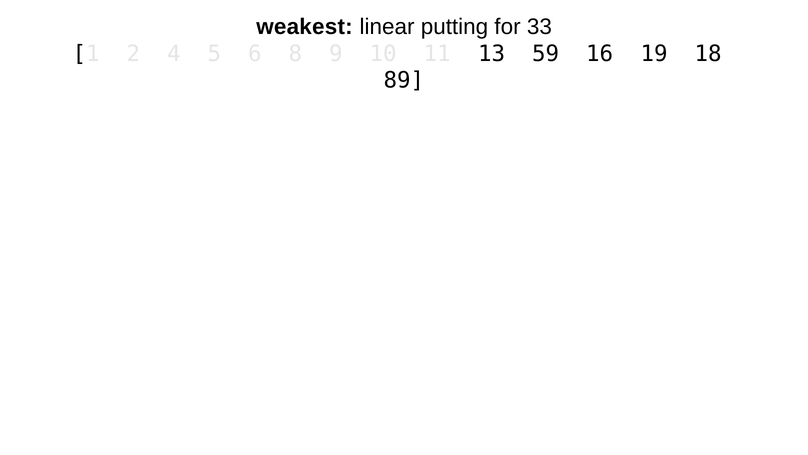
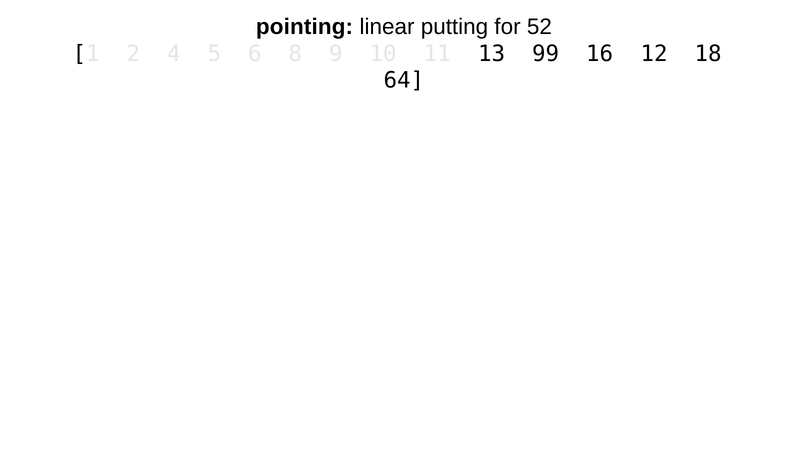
weakest: weakest -> pointing
33: 33 -> 52
59: 59 -> 99
19: 19 -> 12
89: 89 -> 64
